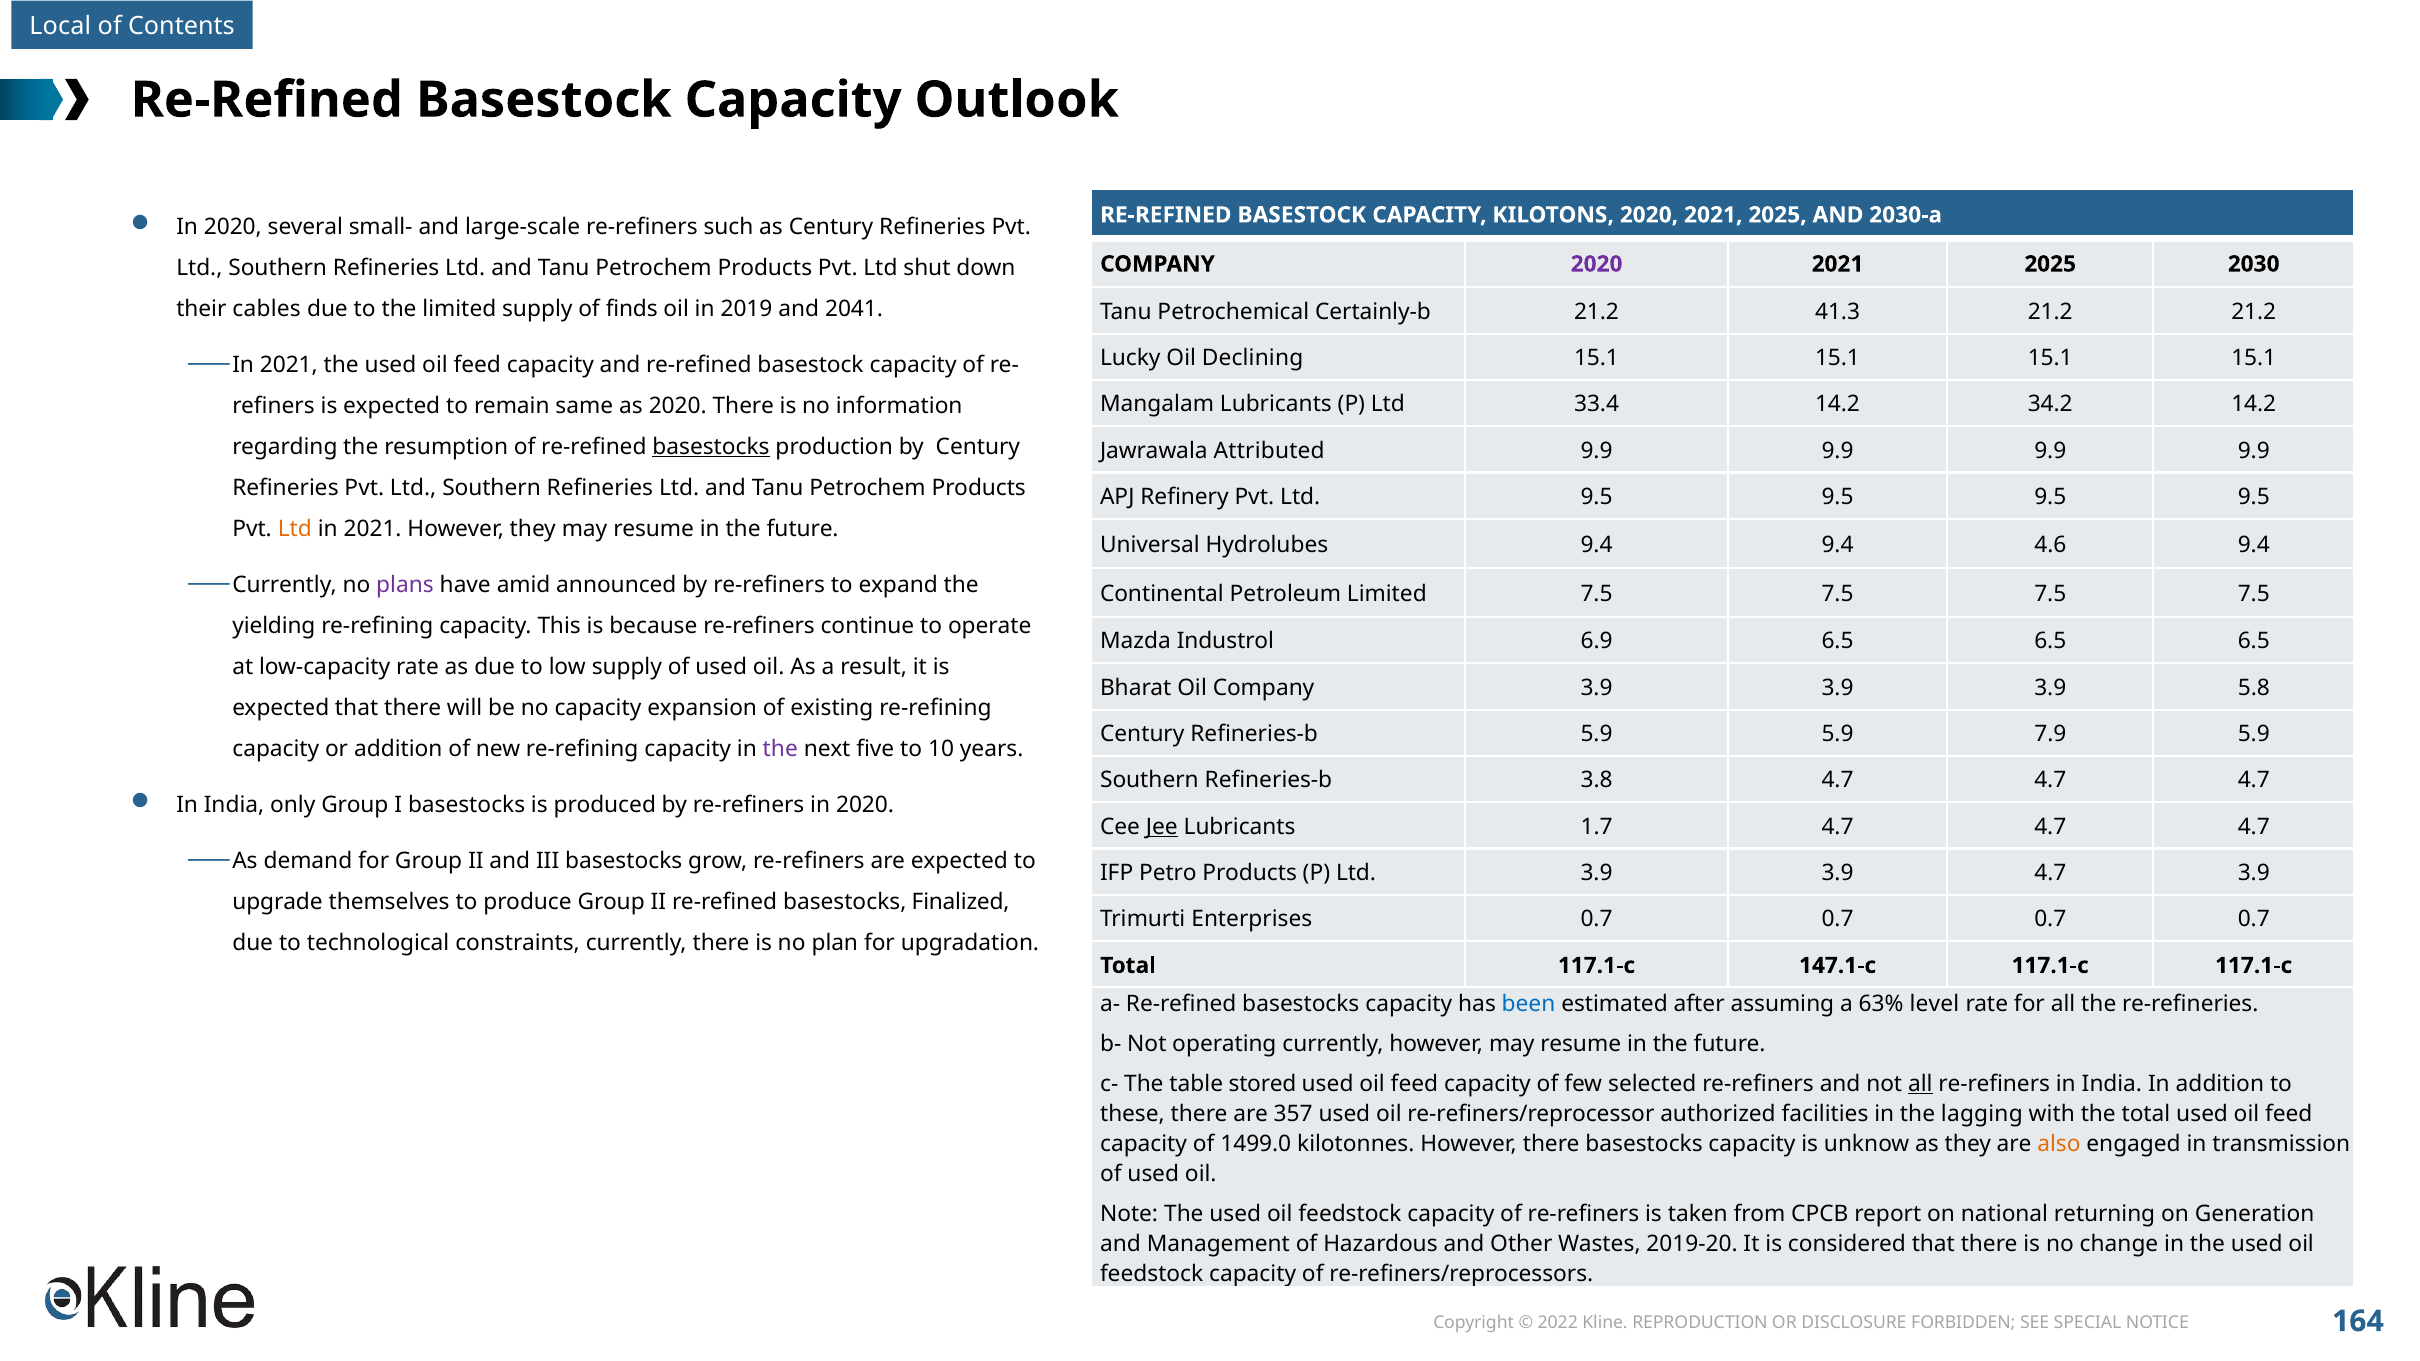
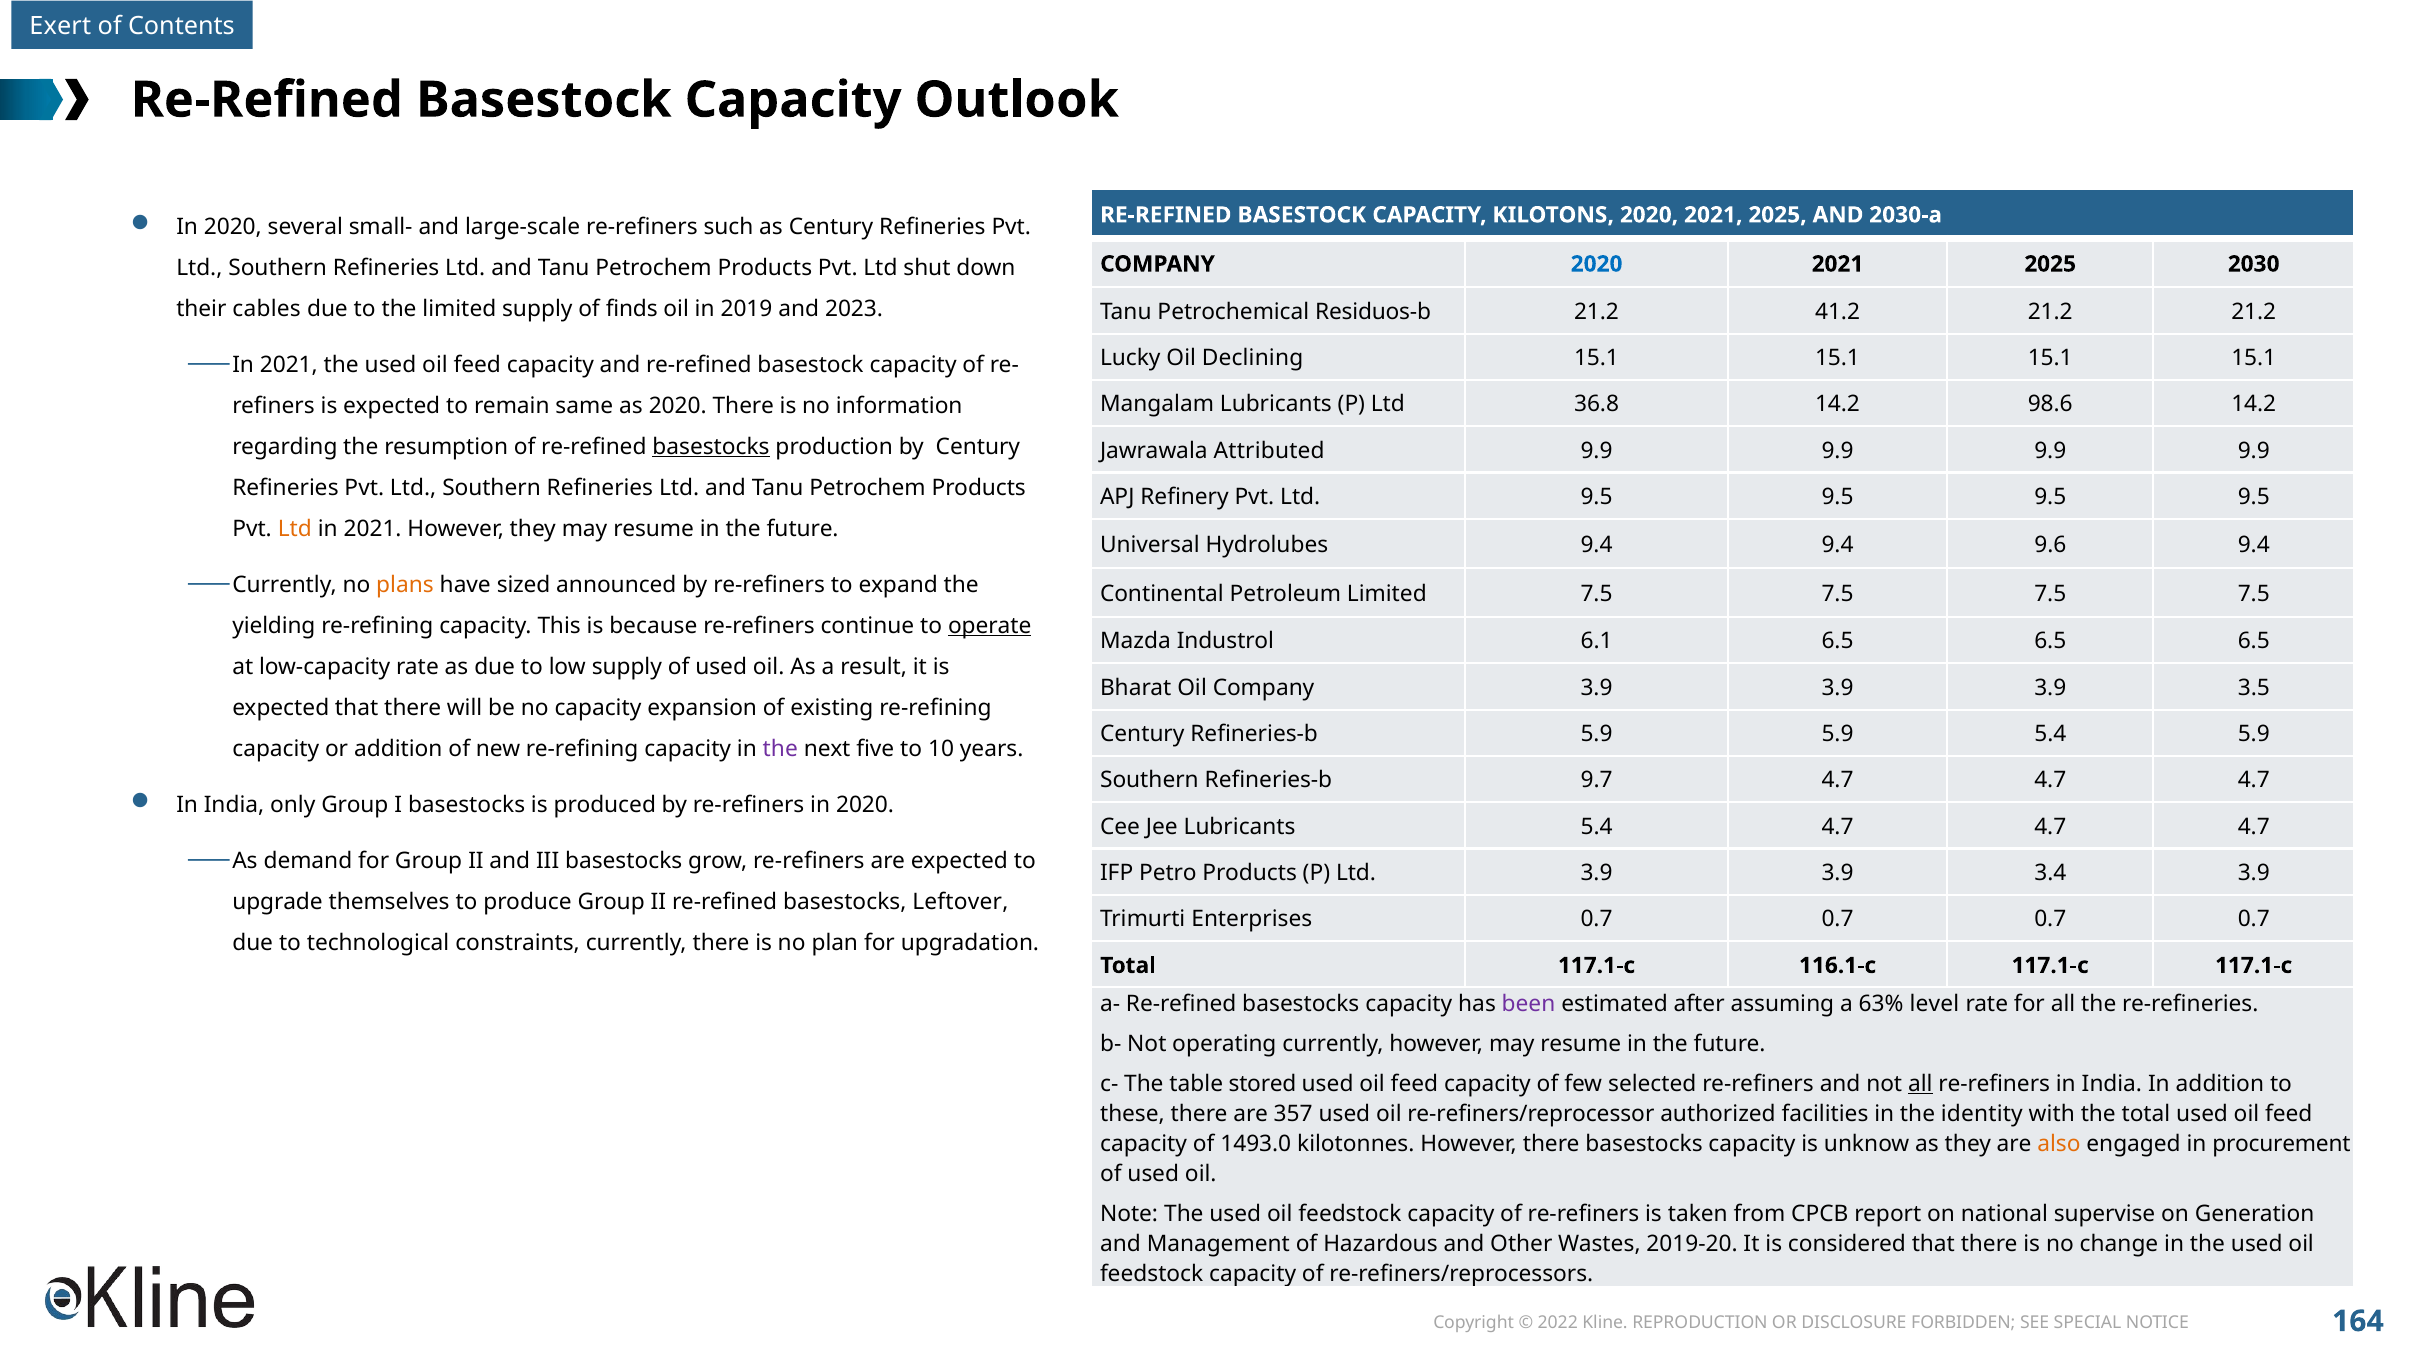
Local: Local -> Exert
2020 at (1597, 264) colour: purple -> blue
2041: 2041 -> 2023
Certainly-b: Certainly-b -> Residuos-b
41.3: 41.3 -> 41.2
33.4: 33.4 -> 36.8
34.2: 34.2 -> 98.6
4.6: 4.6 -> 9.6
plans colour: purple -> orange
amid: amid -> sized
operate underline: none -> present
6.9: 6.9 -> 6.1
5.8: 5.8 -> 3.5
5.9 7.9: 7.9 -> 5.4
3.8: 3.8 -> 9.7
Jee underline: present -> none
Lubricants 1.7: 1.7 -> 5.4
3.9 4.7: 4.7 -> 3.4
Finalized: Finalized -> Leftover
147.1-c: 147.1-c -> 116.1-c
been colour: blue -> purple
lagging: lagging -> identity
1499.0: 1499.0 -> 1493.0
transmission: transmission -> procurement
returning: returning -> supervise
